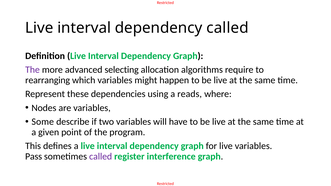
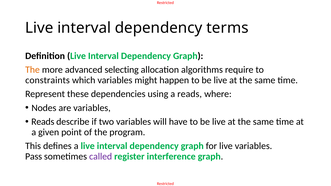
dependency called: called -> terms
The at (33, 70) colour: purple -> orange
rearranging: rearranging -> constraints
Some at (43, 122): Some -> Reads
